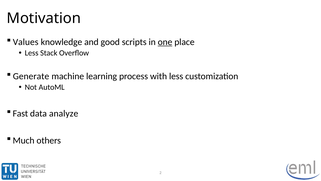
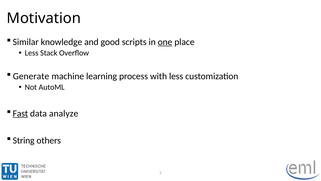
Values: Values -> Similar
Fast underline: none -> present
Much: Much -> String
